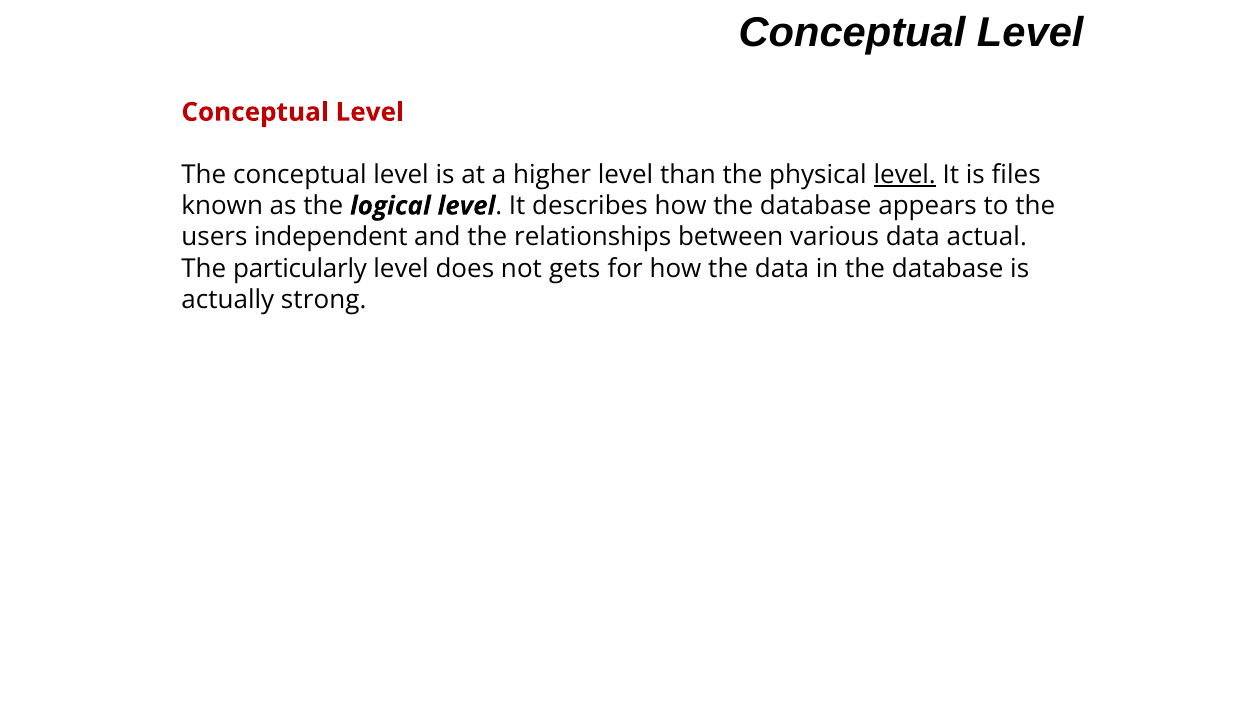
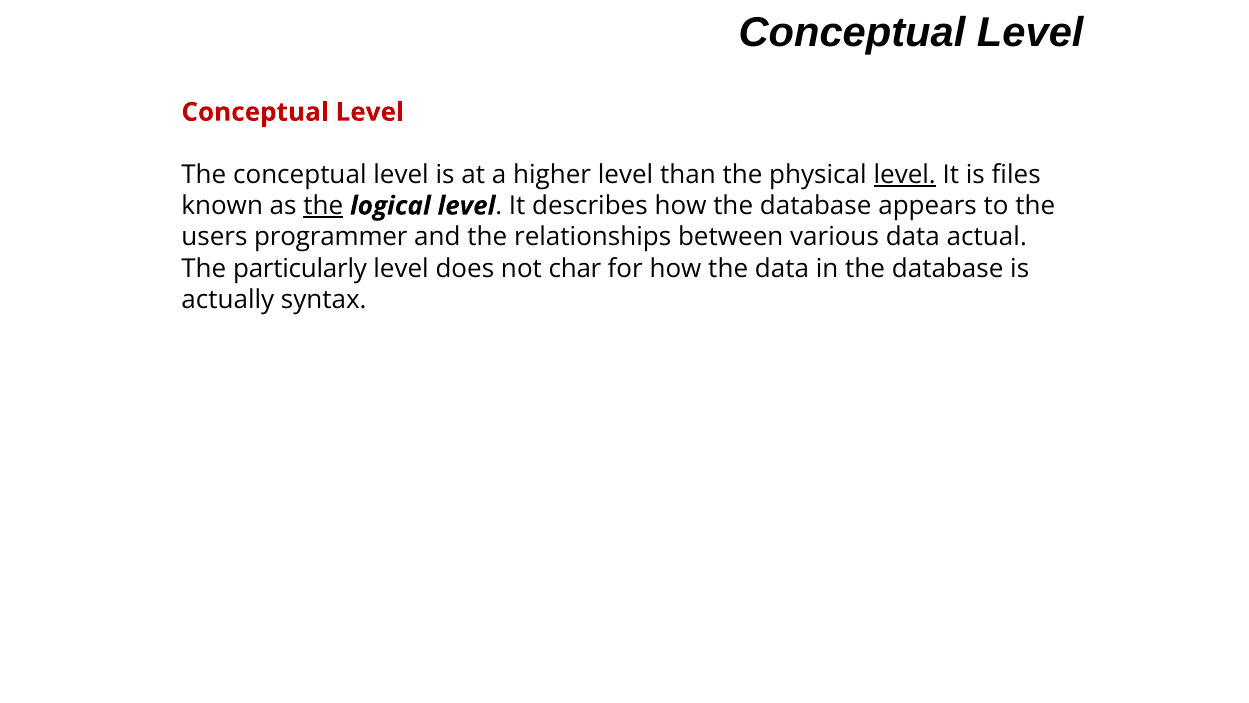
the at (323, 206) underline: none -> present
independent: independent -> programmer
gets: gets -> char
strong: strong -> syntax
